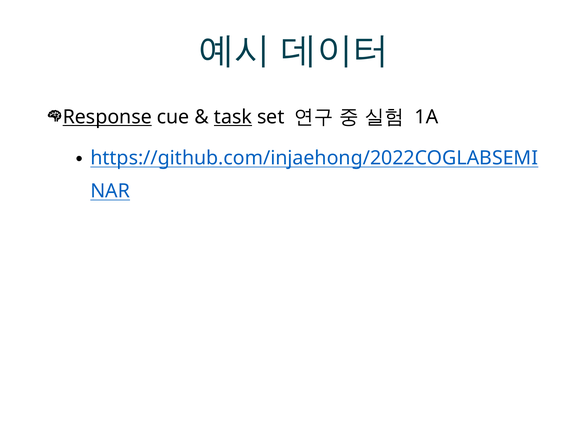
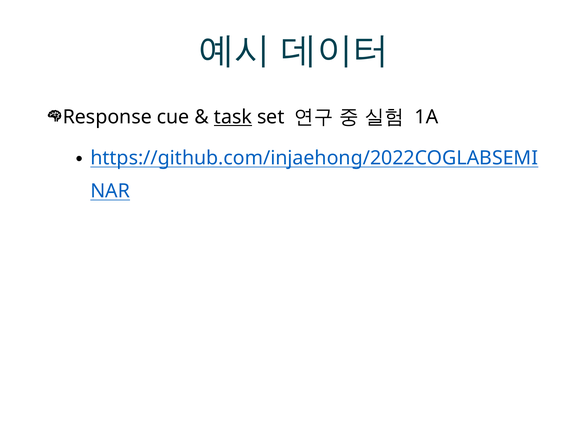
Response underline: present -> none
